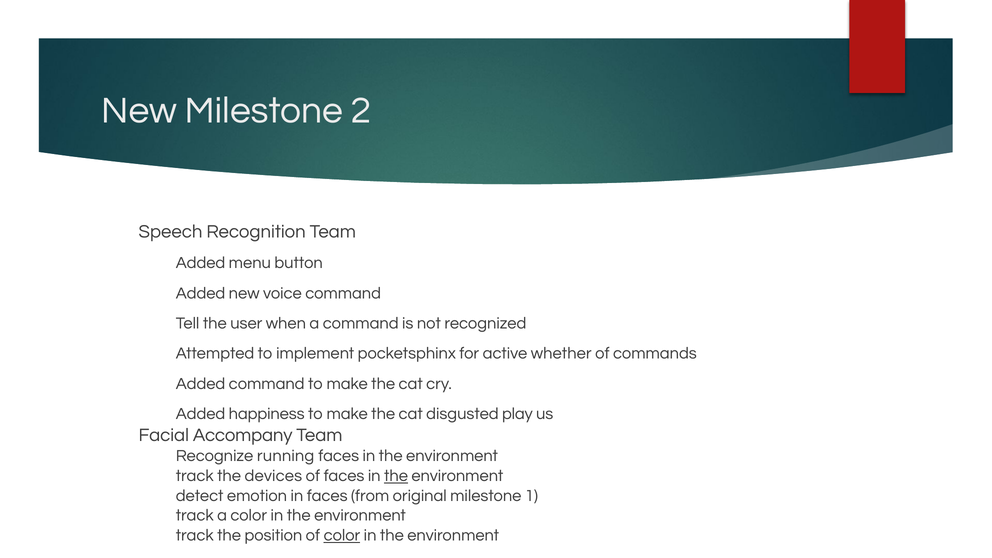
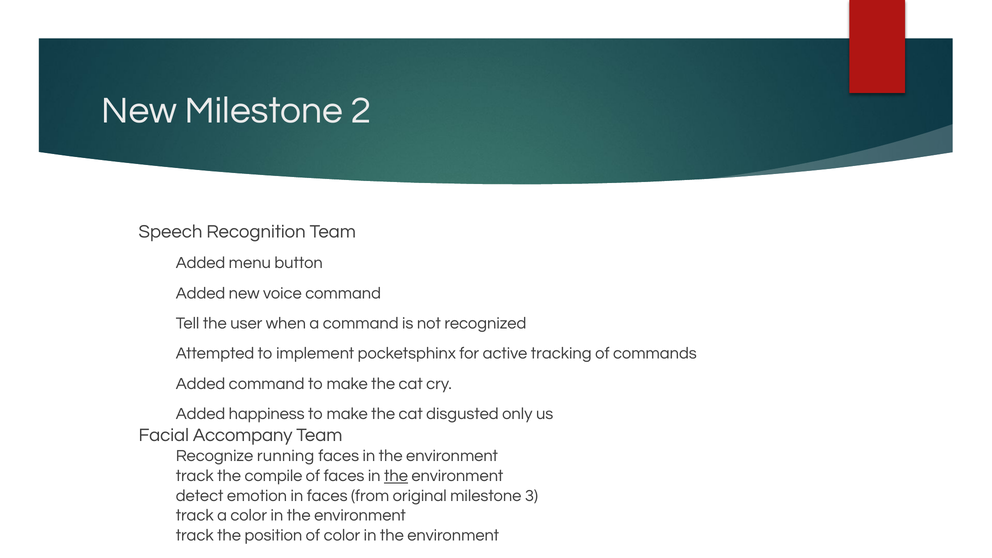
whether: whether -> tracking
play: play -> only
devices: devices -> compile
1: 1 -> 3
color at (342, 535) underline: present -> none
